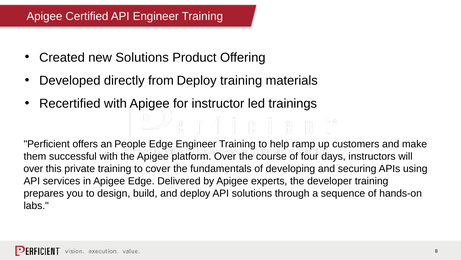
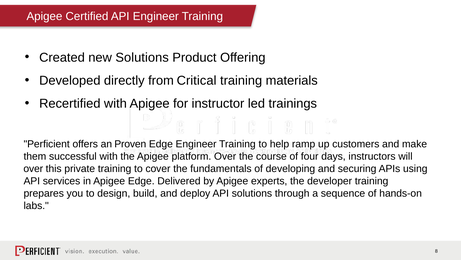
from Deploy: Deploy -> Critical
People: People -> Proven
